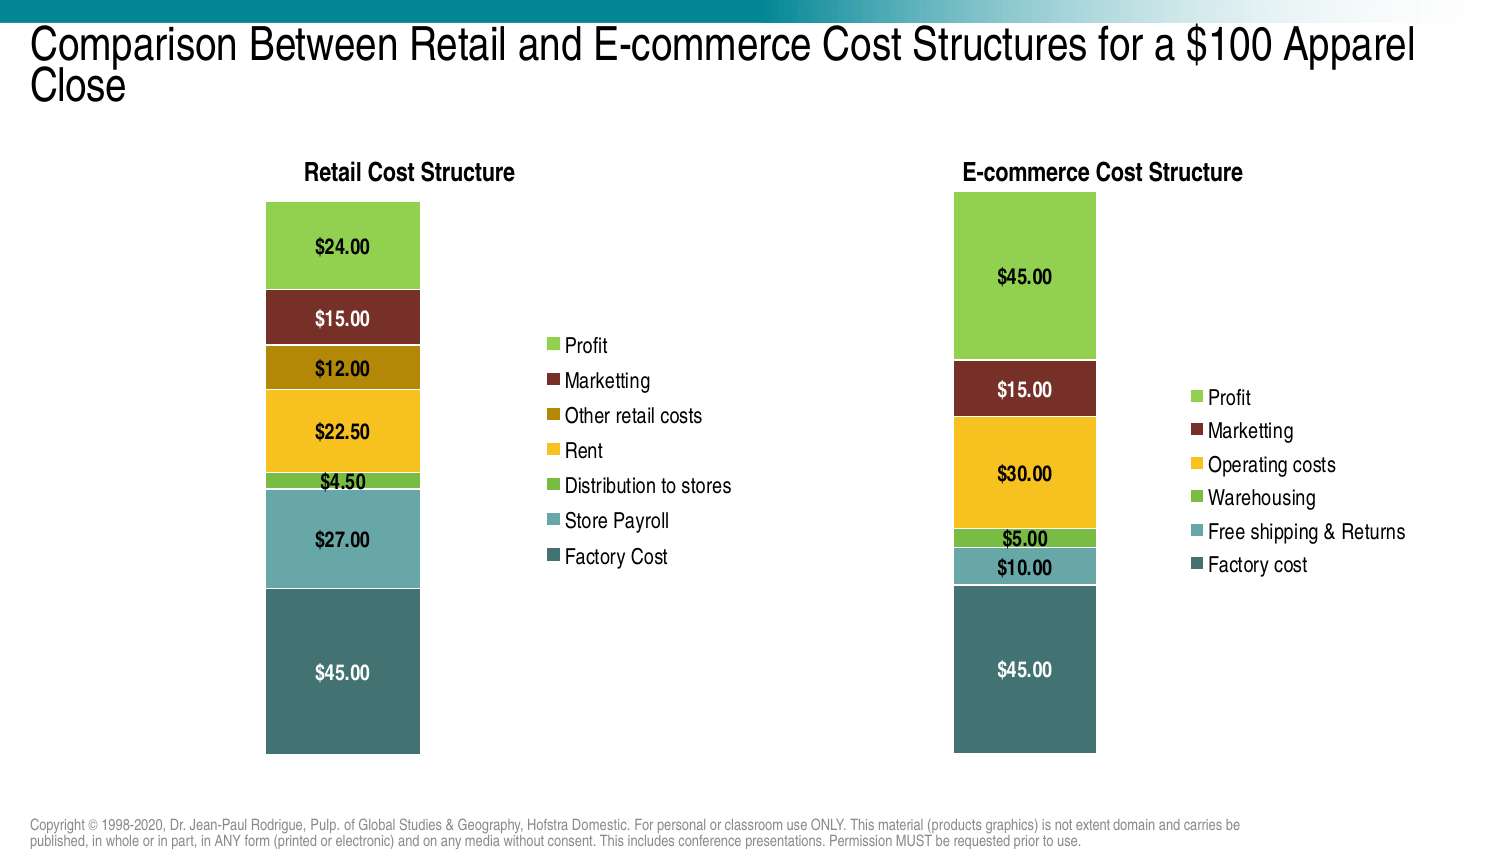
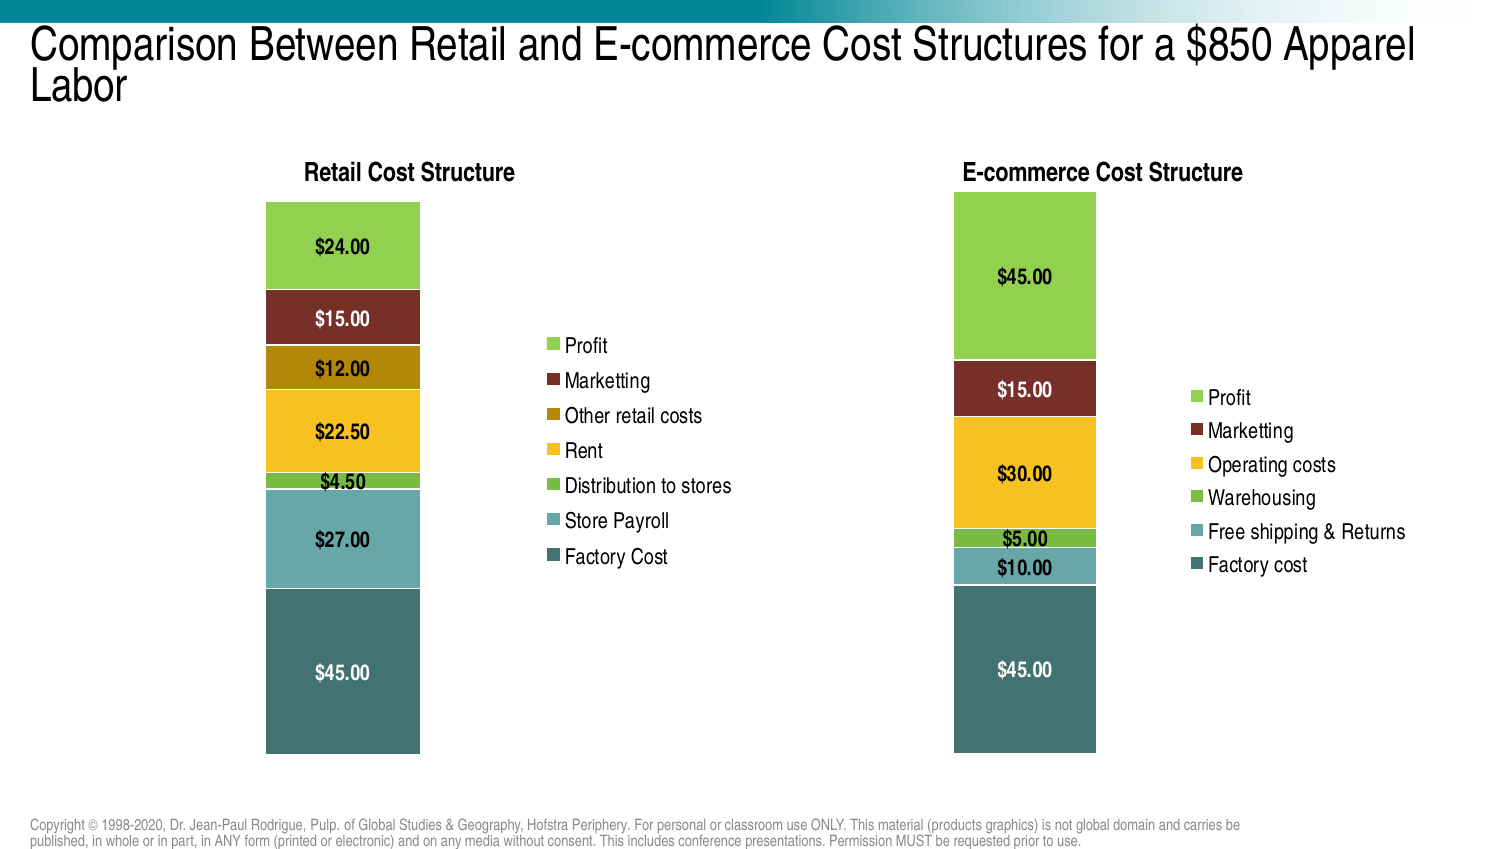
$100: $100 -> $850
Close: Close -> Labor
Domestic: Domestic -> Periphery
not extent: extent -> global
